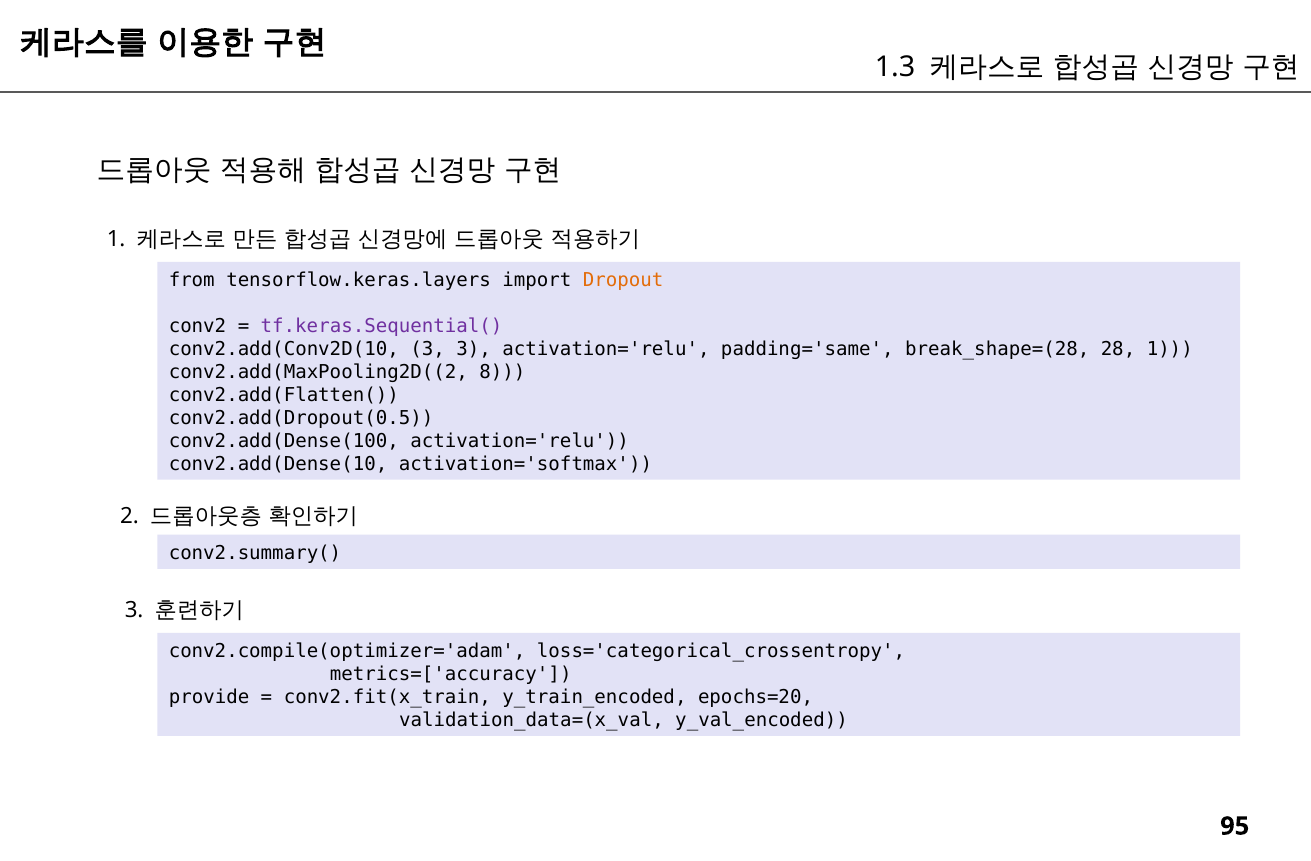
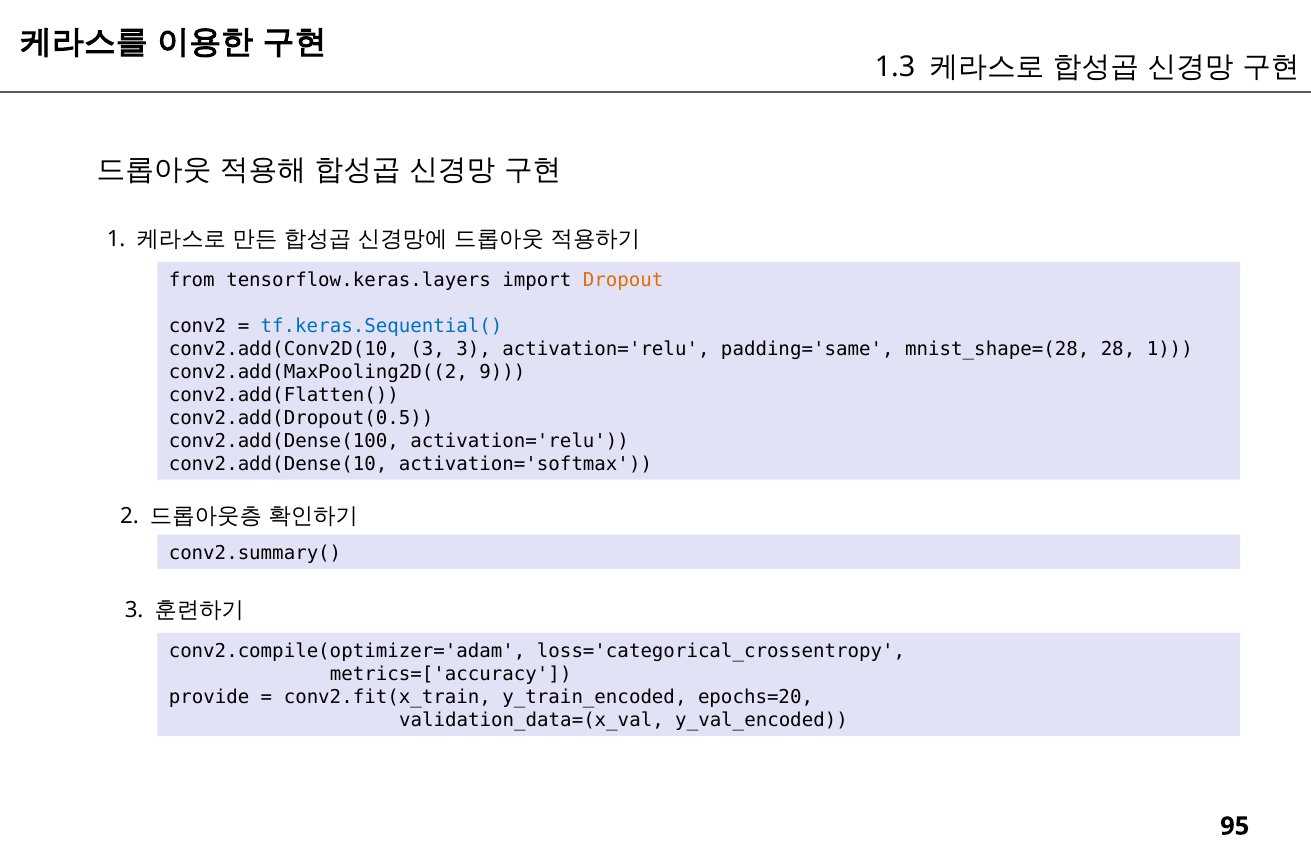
tf.keras.Sequential( colour: purple -> blue
break_shape=(28: break_shape=(28 -> mnist_shape=(28
8: 8 -> 9
